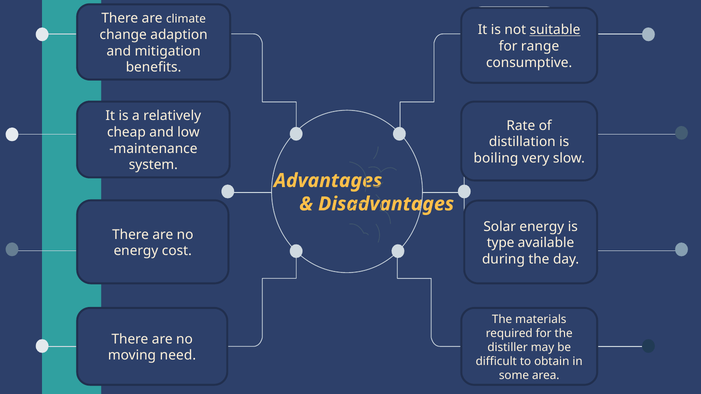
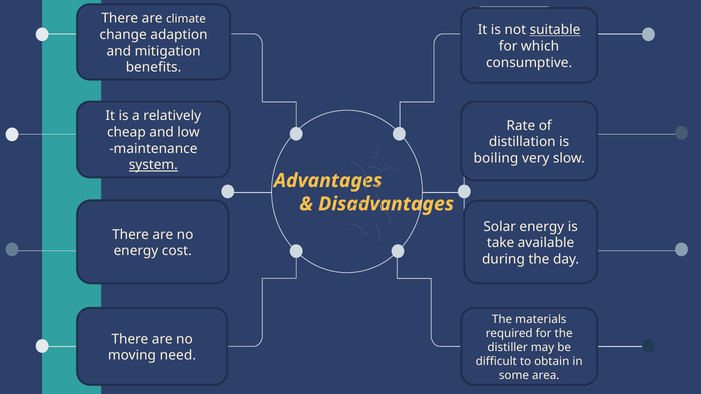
range: range -> which
system at (153, 165) underline: none -> present
type: type -> take
